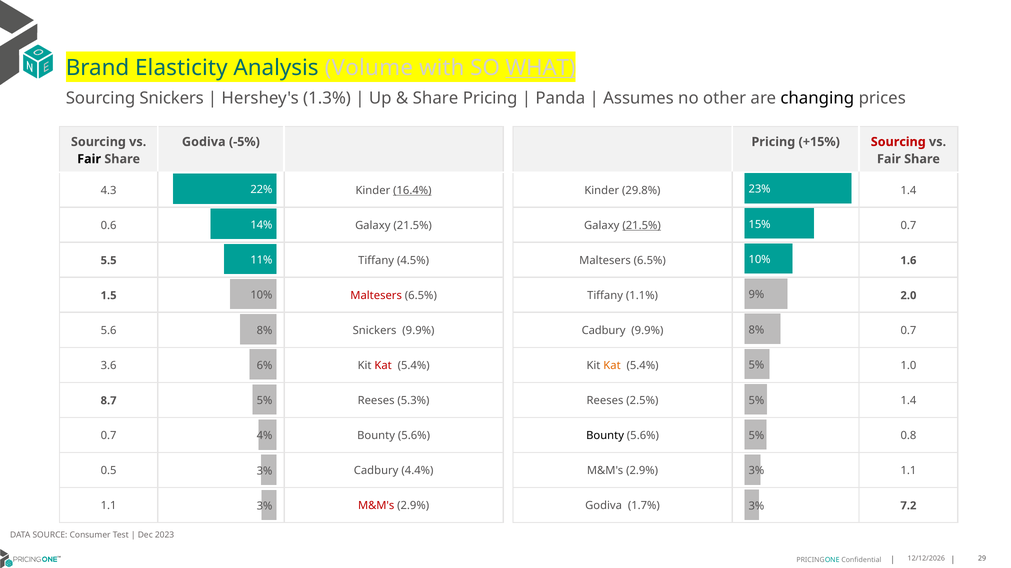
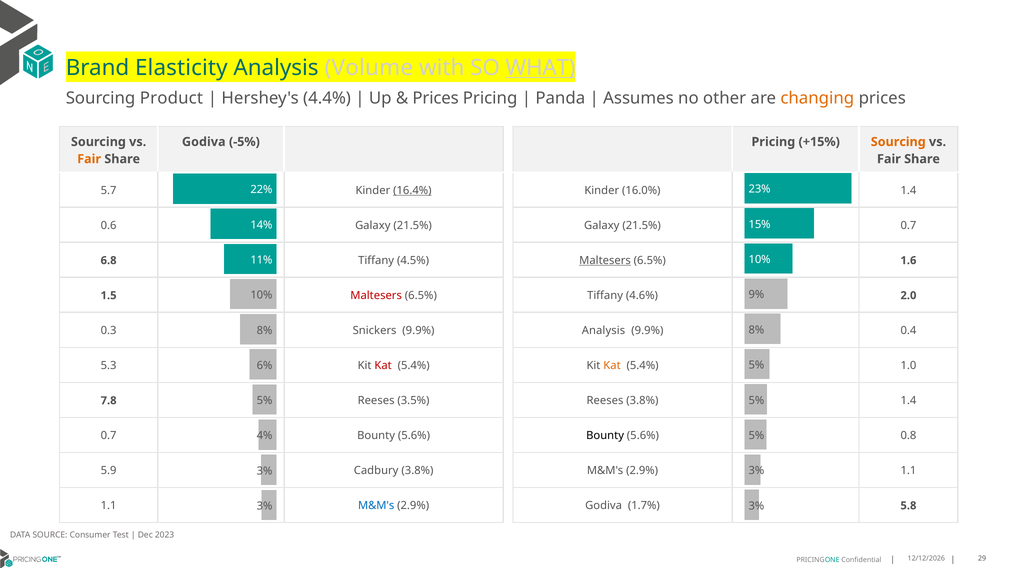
Sourcing Snickers: Snickers -> Product
1.3%: 1.3% -> 4.4%
Share at (436, 99): Share -> Prices
changing colour: black -> orange
Sourcing at (898, 142) colour: red -> orange
Fair at (89, 159) colour: black -> orange
4.3: 4.3 -> 5.7
29.8%: 29.8% -> 16.0%
21.5% at (642, 226) underline: present -> none
Maltesers at (605, 261) underline: none -> present
5.5: 5.5 -> 6.8
1.1%: 1.1% -> 4.6%
5.6: 5.6 -> 0.3
Cadbury at (604, 331): Cadbury -> Analysis
9.9% 0.7: 0.7 -> 0.4
3.6: 3.6 -> 5.3
Reeses 2.5%: 2.5% -> 3.8%
8.7: 8.7 -> 7.8
5.3%: 5.3% -> 3.5%
0.5: 0.5 -> 5.9
Cadbury 4.4%: 4.4% -> 3.8%
M&M's at (376, 506) colour: red -> blue
7.2: 7.2 -> 5.8
